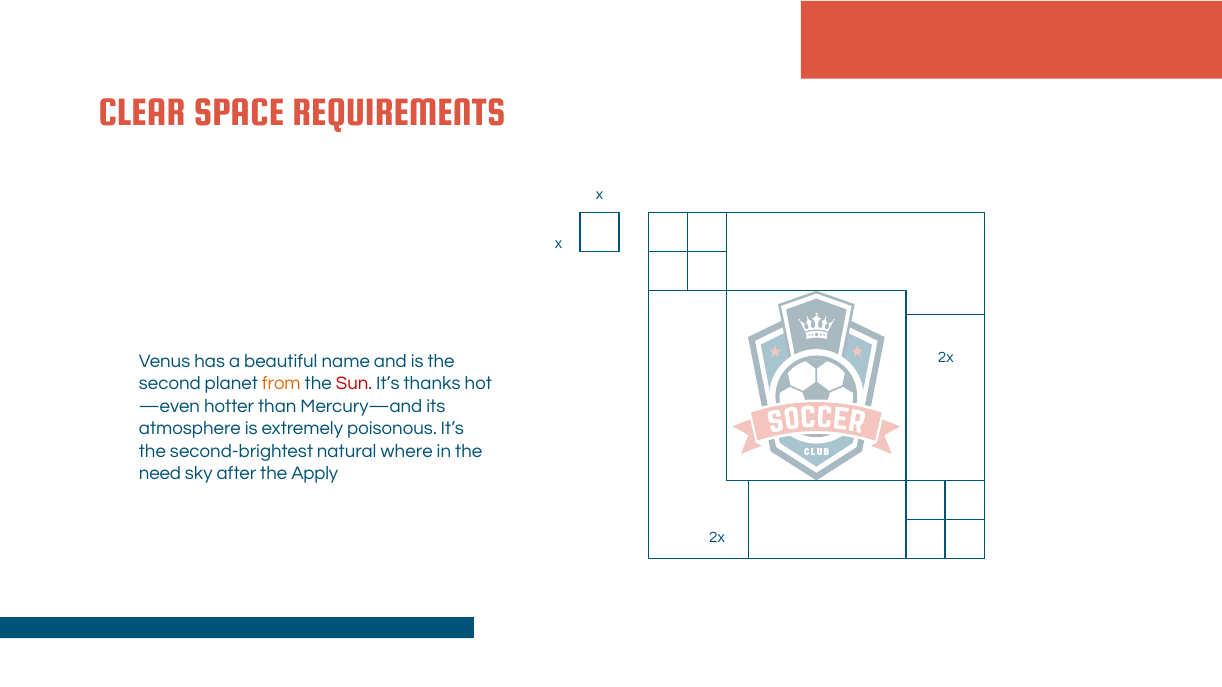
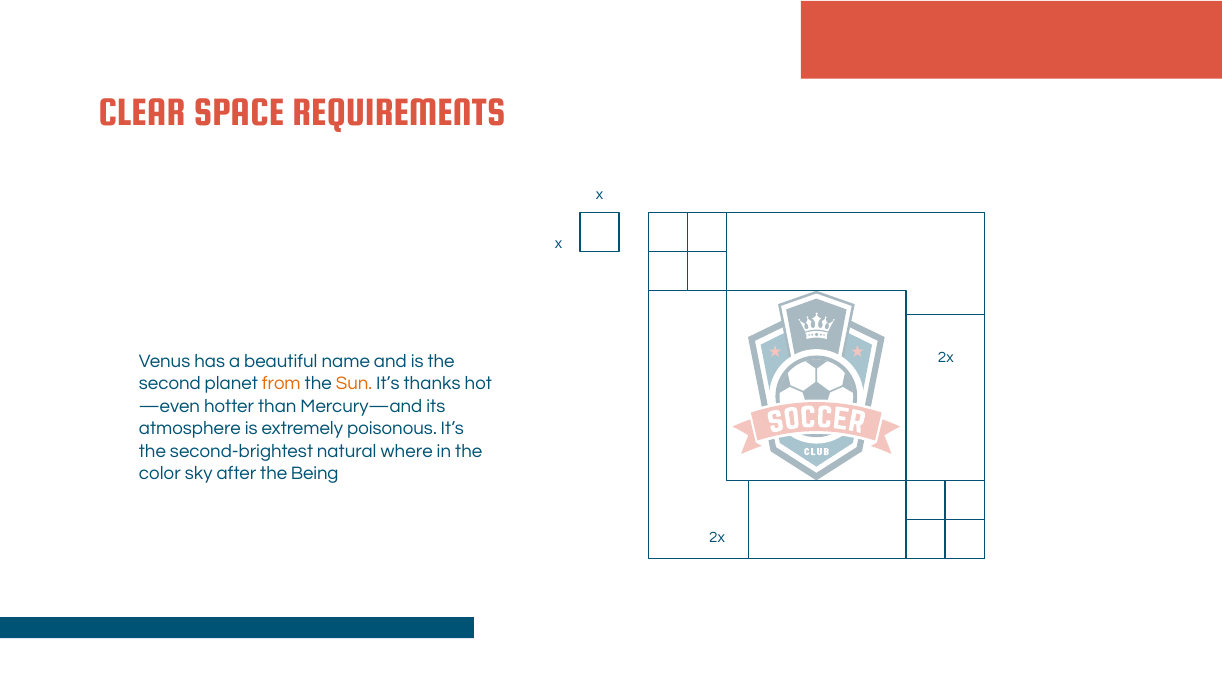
Sun colour: red -> orange
need: need -> color
Apply: Apply -> Being
